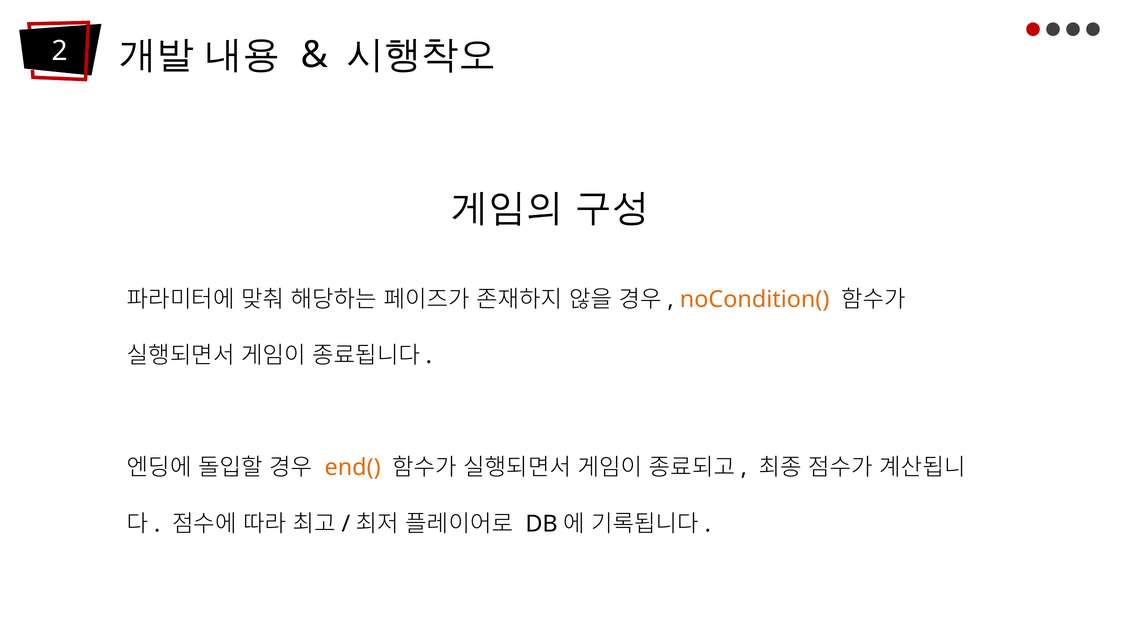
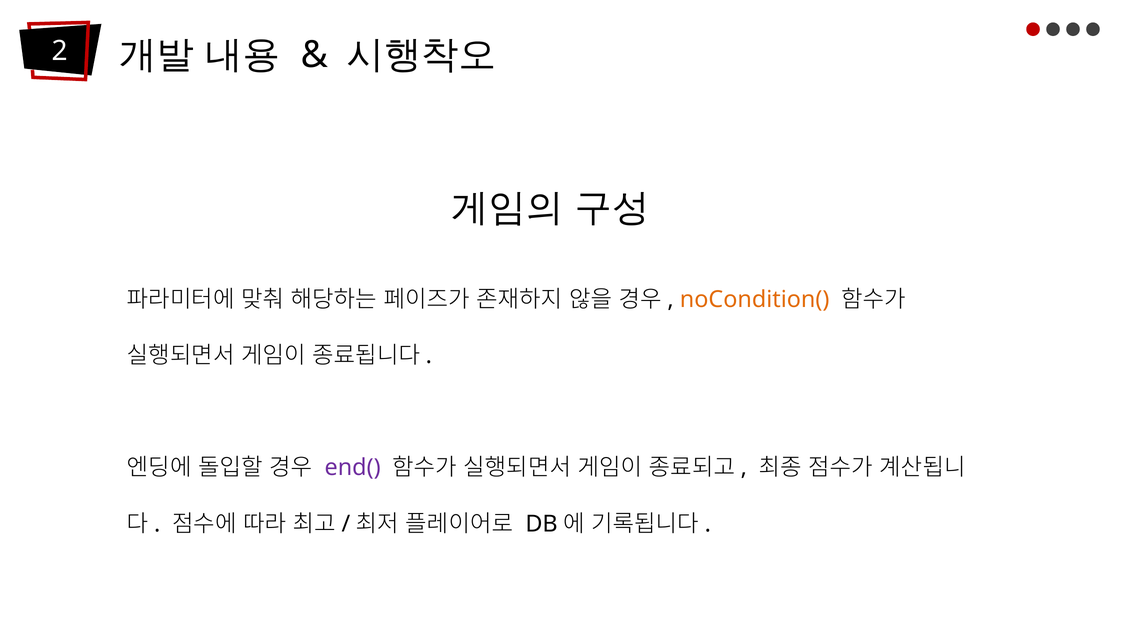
end( colour: orange -> purple
